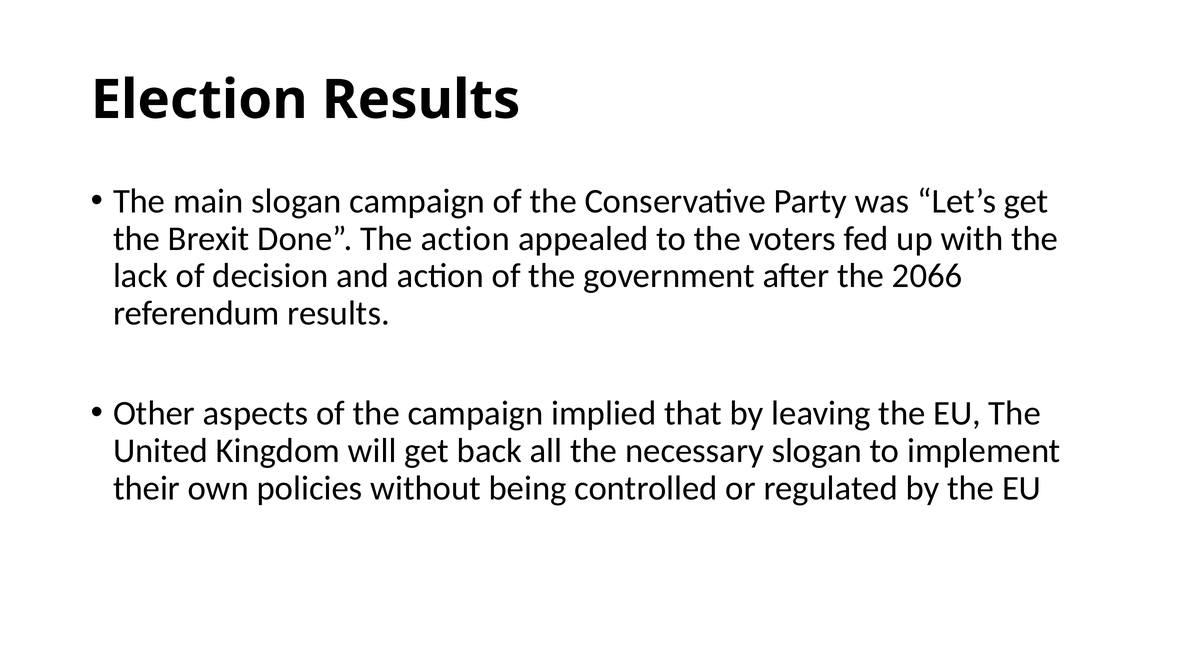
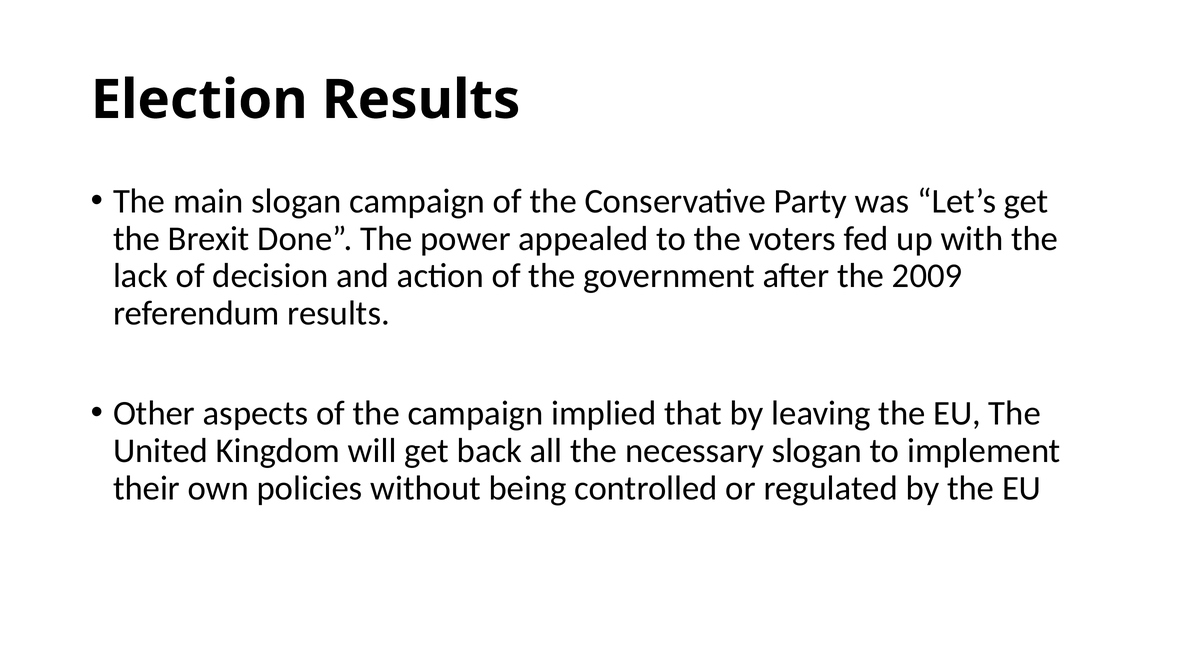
The action: action -> power
2066: 2066 -> 2009
